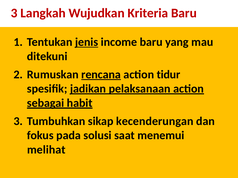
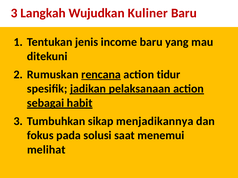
Kriteria: Kriteria -> Kuliner
jenis underline: present -> none
kecenderungan: kecenderungan -> menjadikannya
